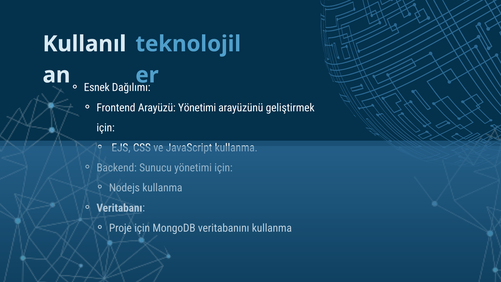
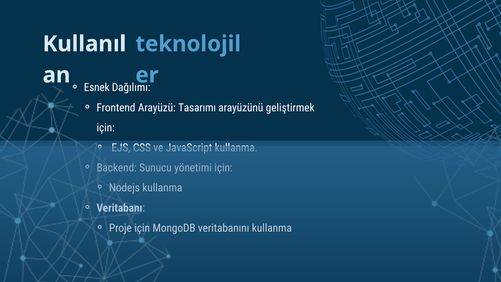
Arayüzü Yönetimi: Yönetimi -> Tasarımı
